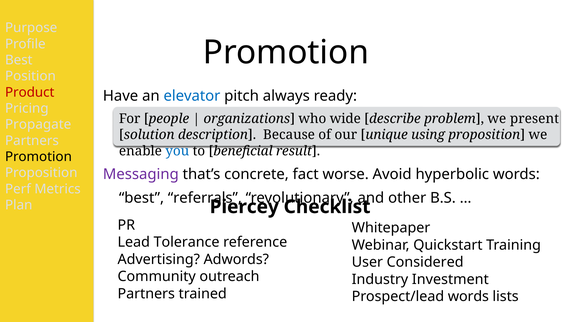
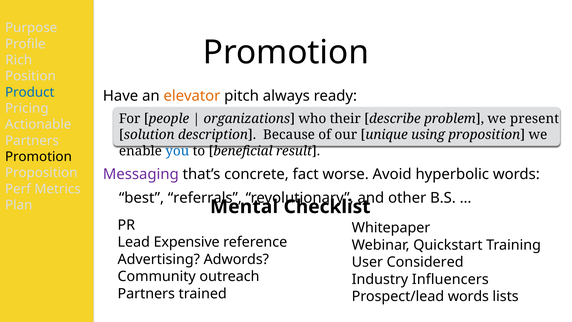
Best at (19, 60): Best -> Rich
Product colour: red -> blue
elevator colour: blue -> orange
wide: wide -> their
Propagate: Propagate -> Actionable
Piercey: Piercey -> Mental
Tolerance: Tolerance -> Expensive
Investment: Investment -> Influencers
